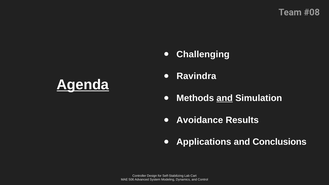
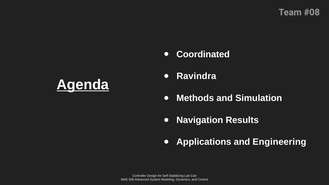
Challenging: Challenging -> Coordinated
and at (225, 98) underline: present -> none
Avoidance: Avoidance -> Navigation
Conclusions: Conclusions -> Engineering
